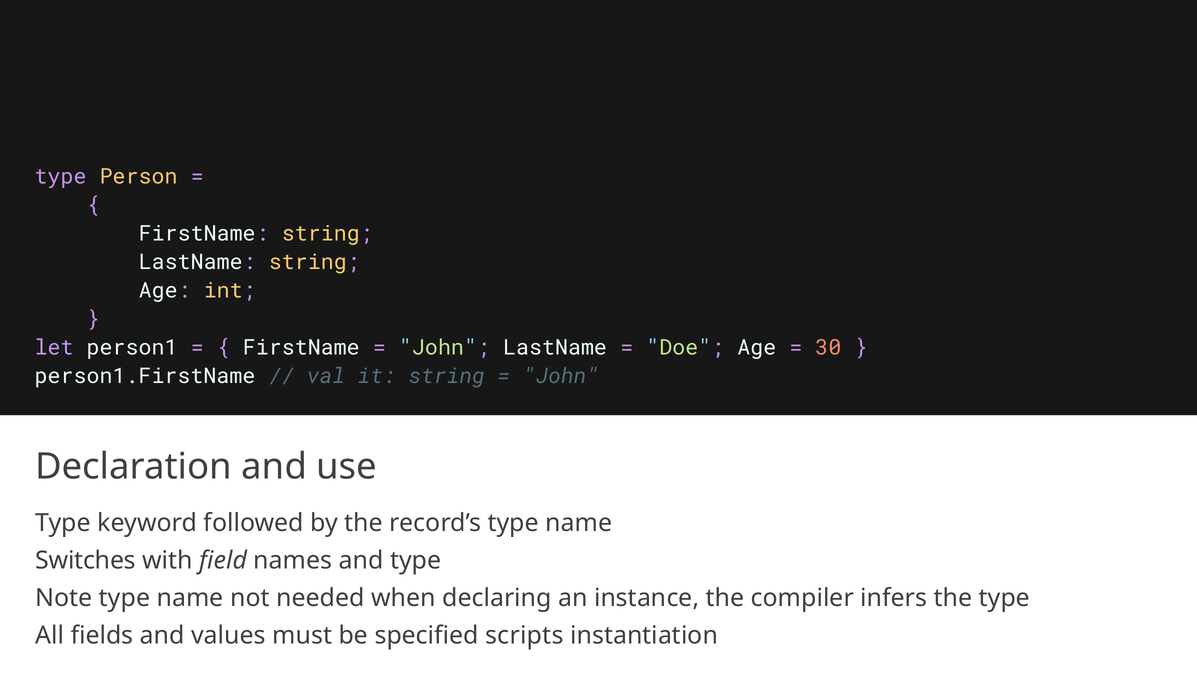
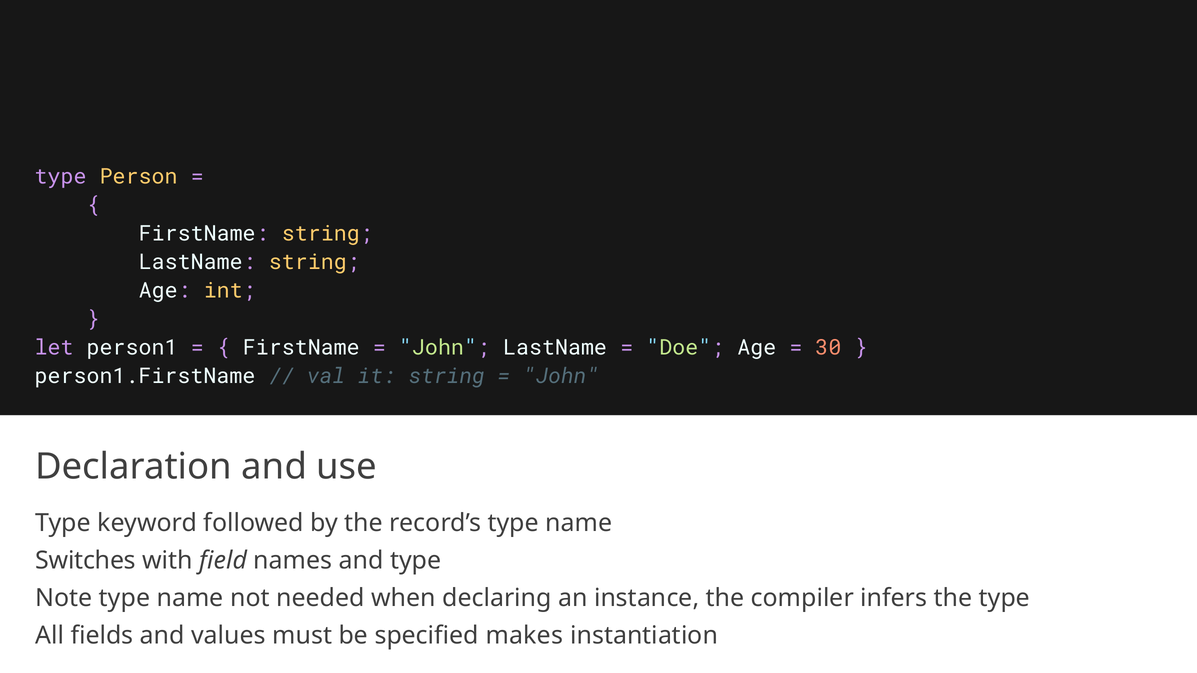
scripts: scripts -> makes
